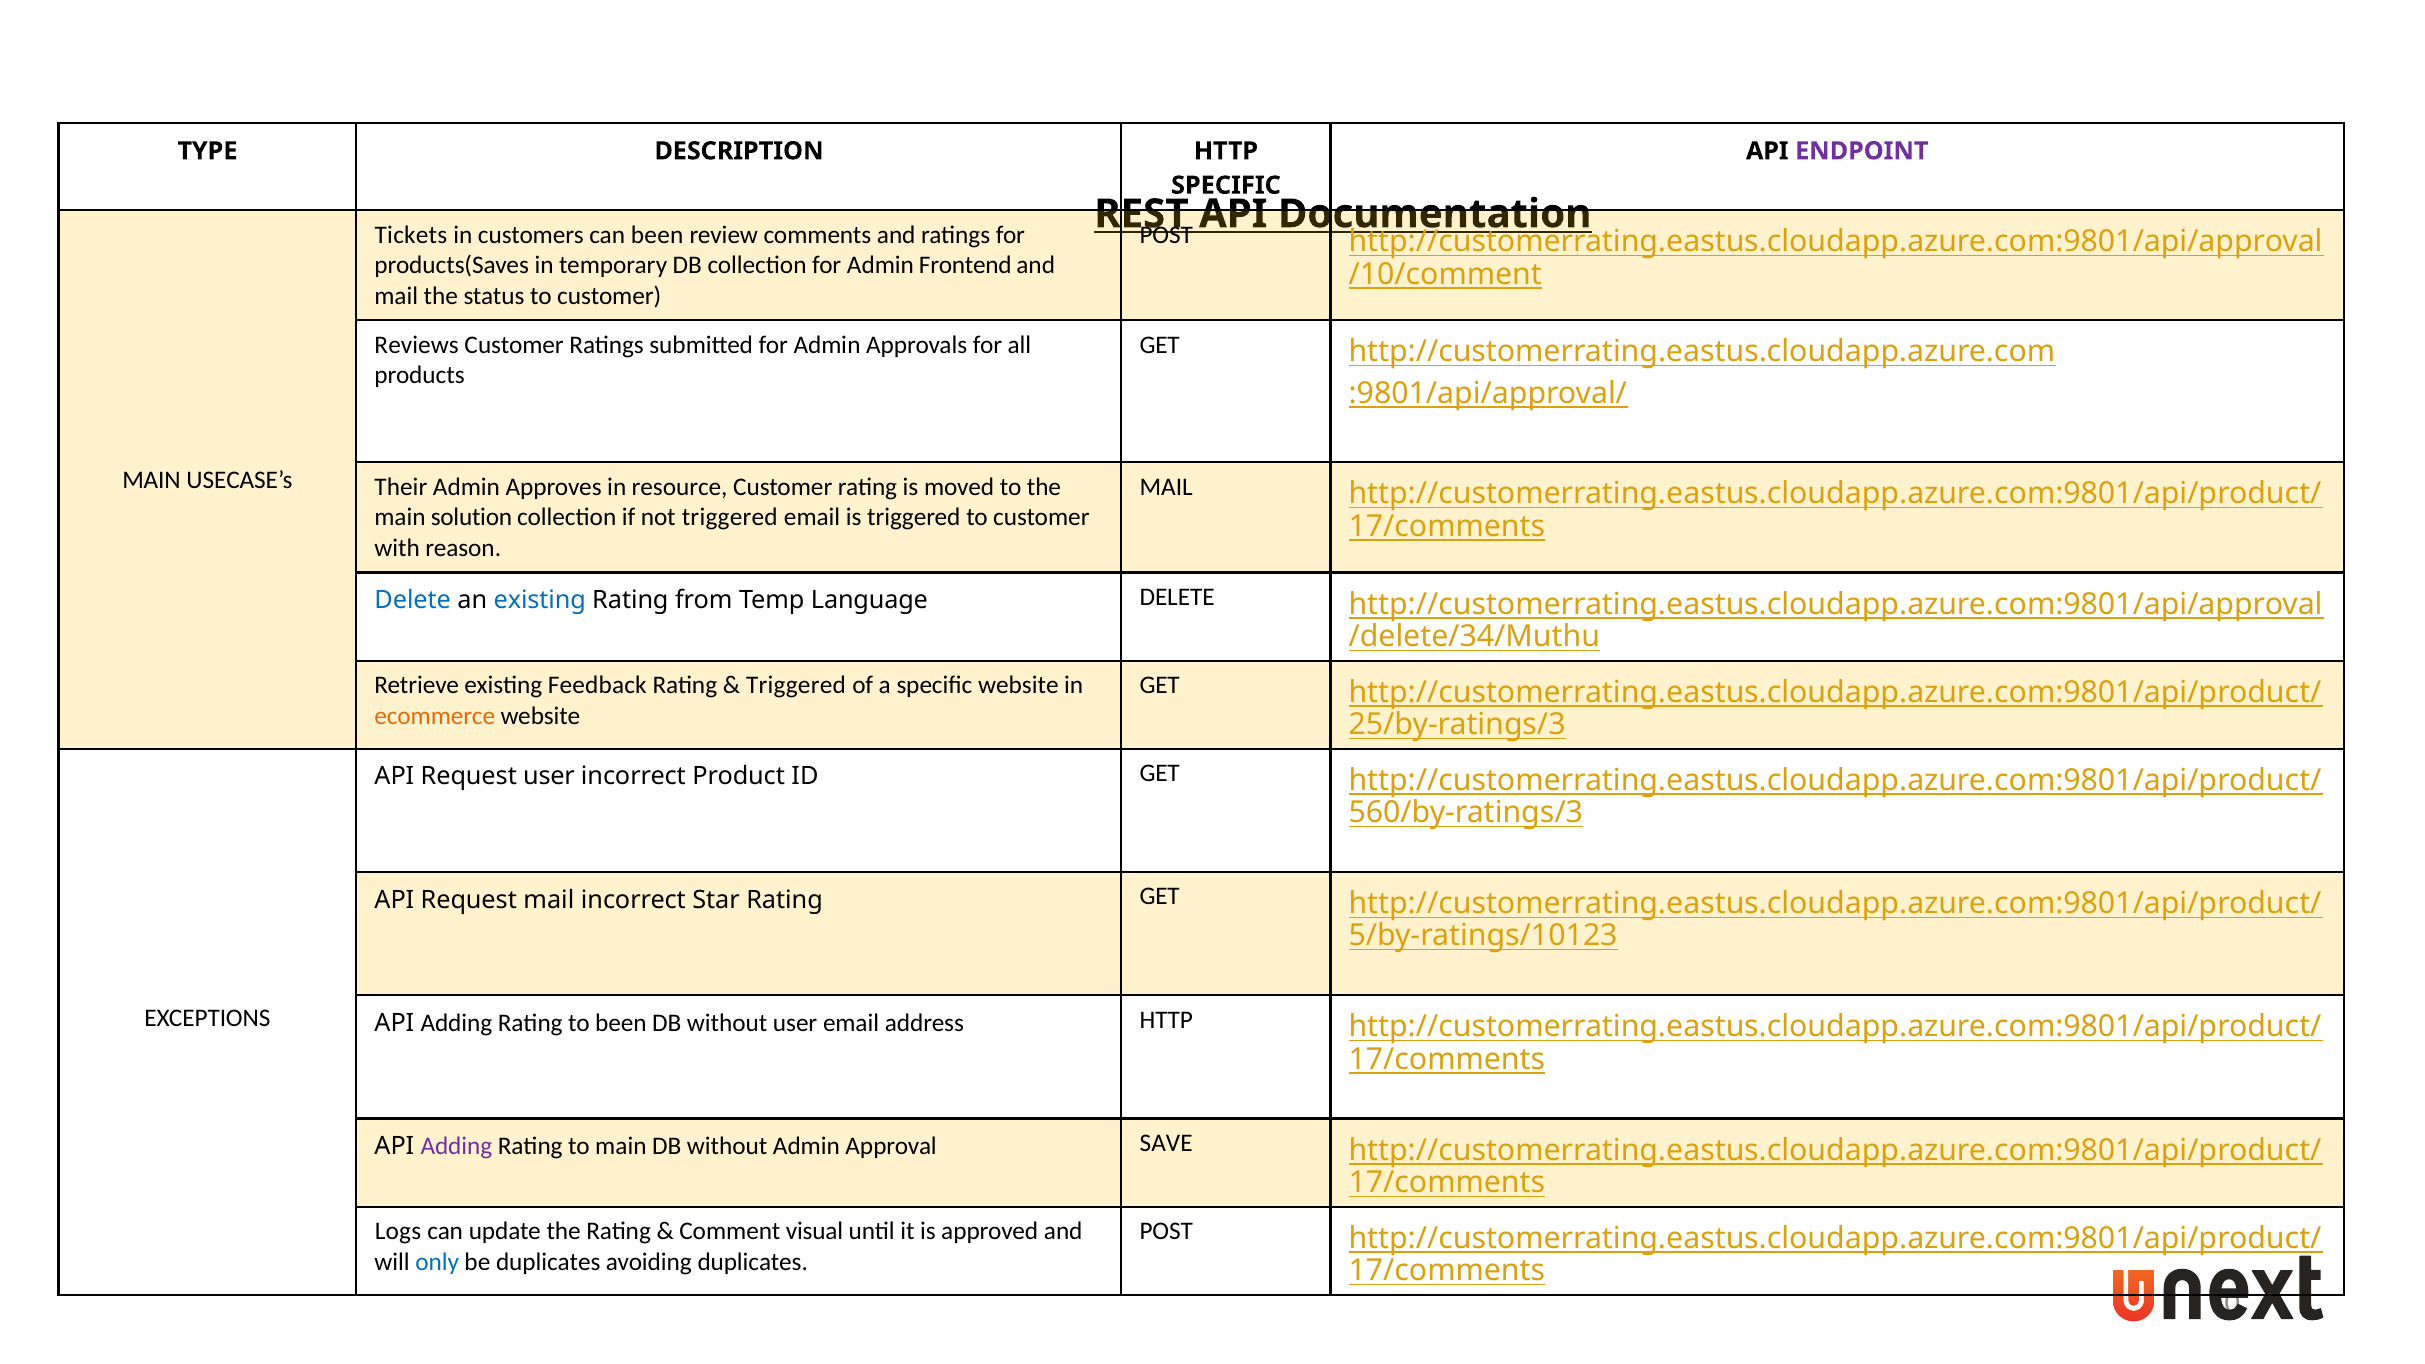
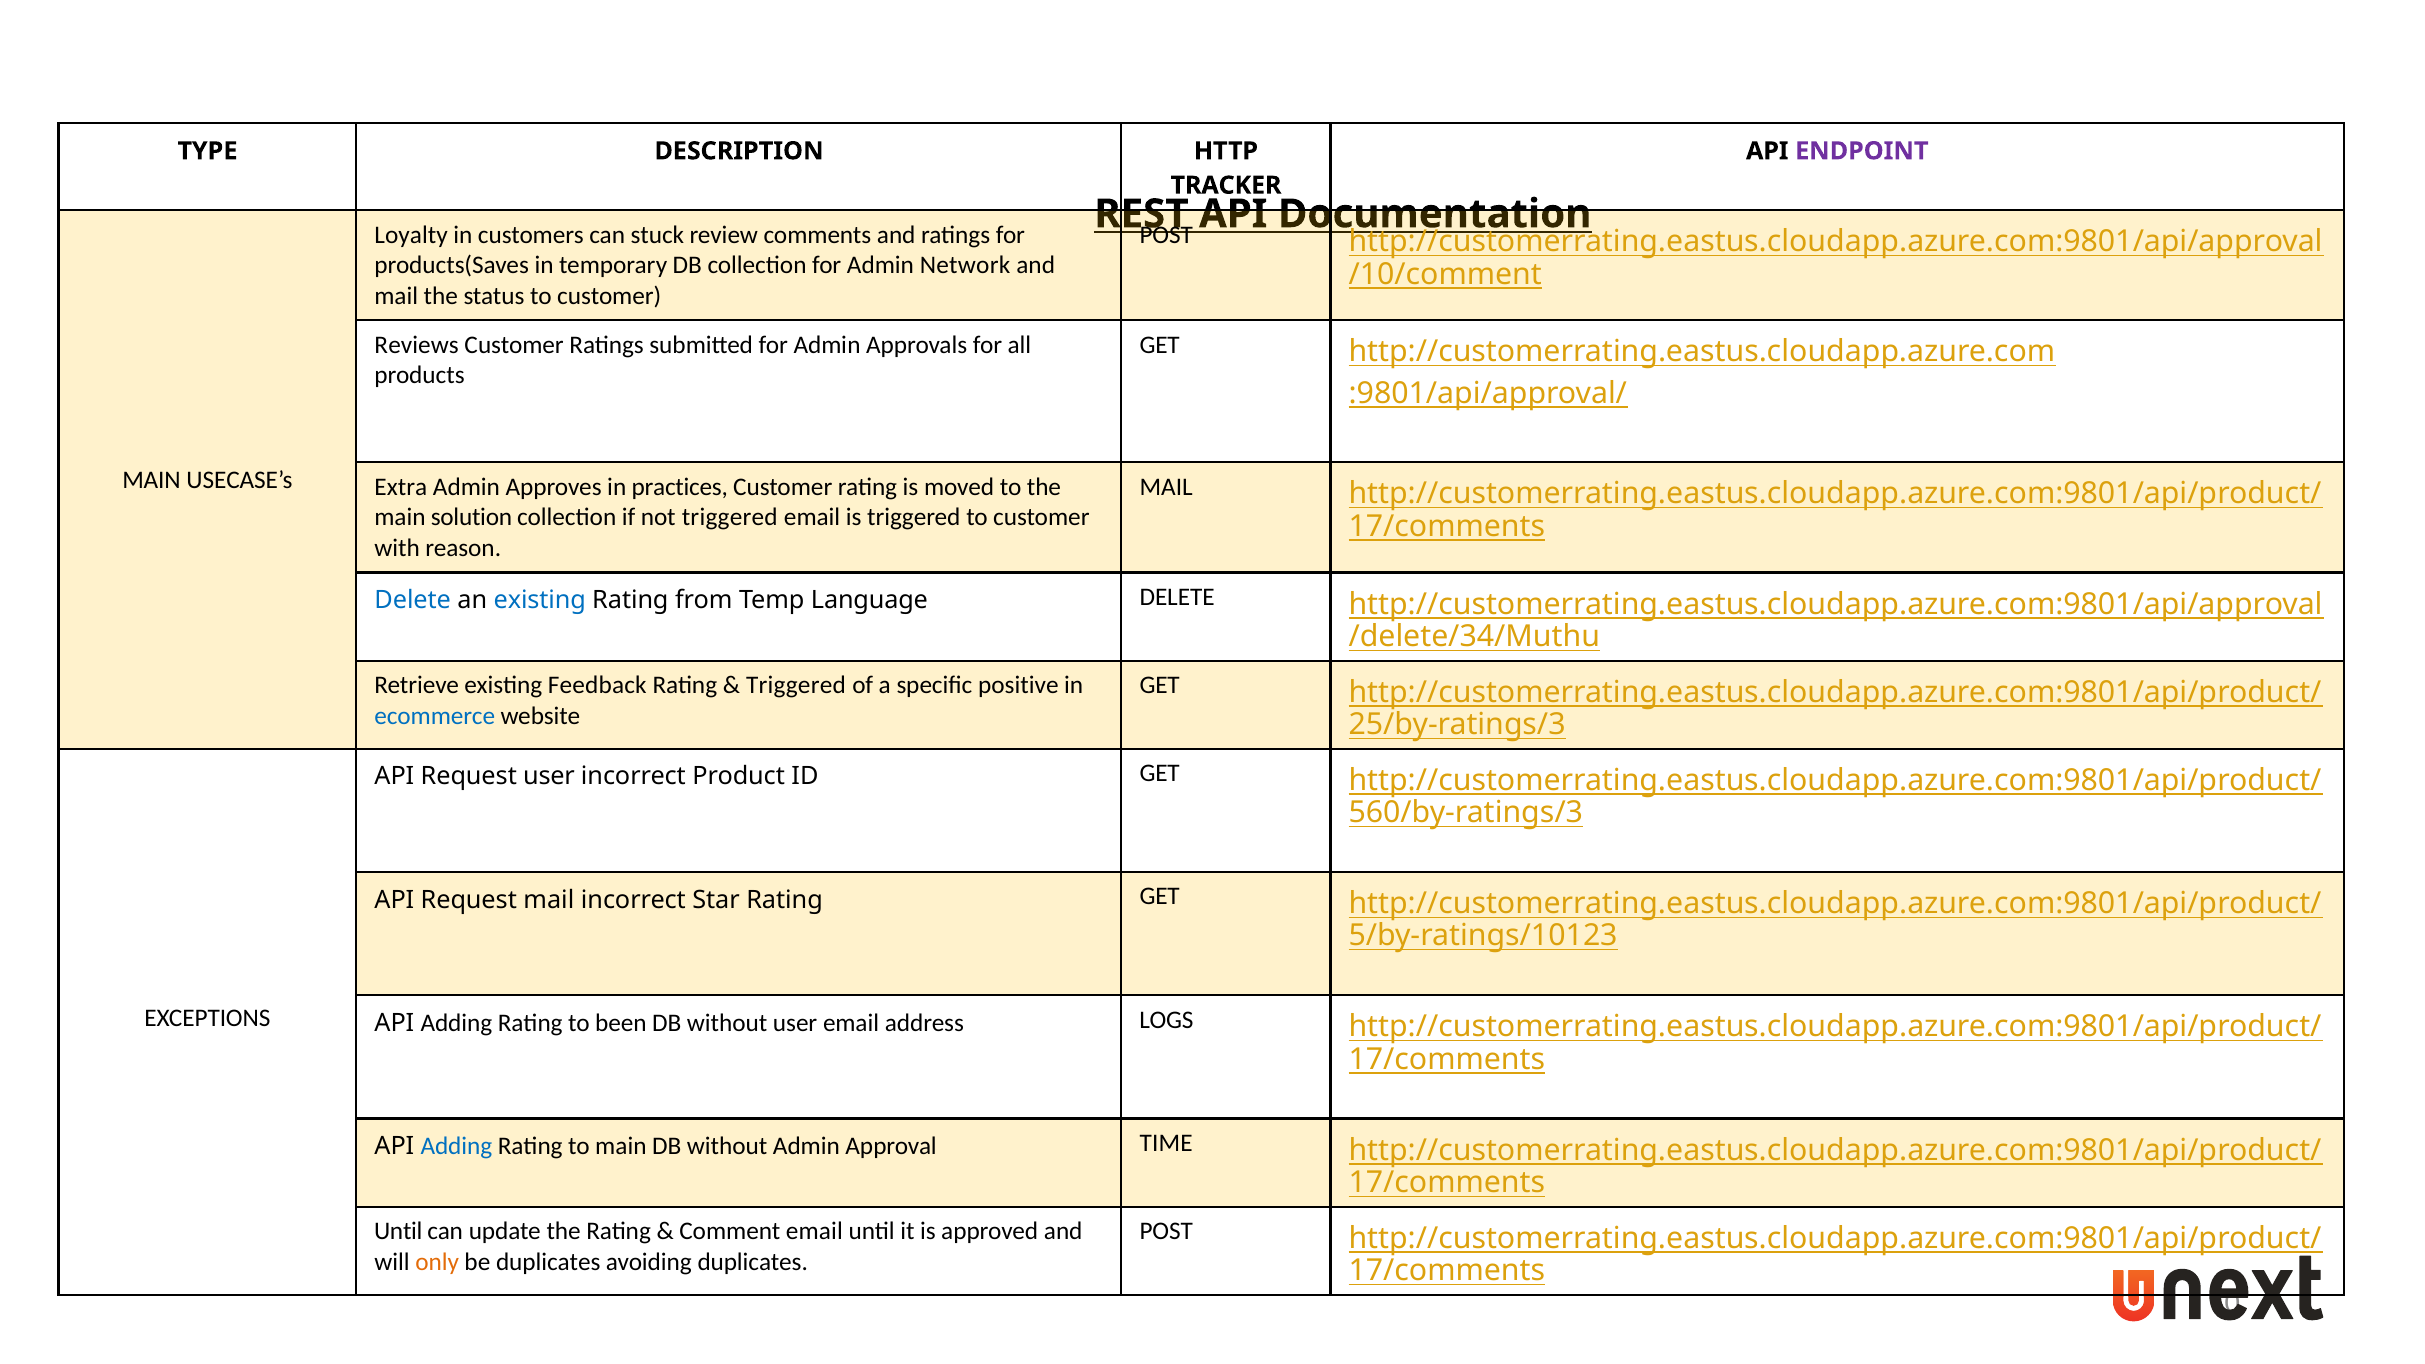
SPECIFIC at (1226, 185): SPECIFIC -> TRACKER
Tickets: Tickets -> Loyalty
can been: been -> stuck
Frontend: Frontend -> Network
Their: Their -> Extra
resource: resource -> practices
specific website: website -> positive
ecommerce colour: orange -> blue
address HTTP: HTTP -> LOGS
Adding at (456, 1146) colour: purple -> blue
SAVE: SAVE -> TIME
Logs at (398, 1231): Logs -> Until
Comment visual: visual -> email
only colour: blue -> orange
